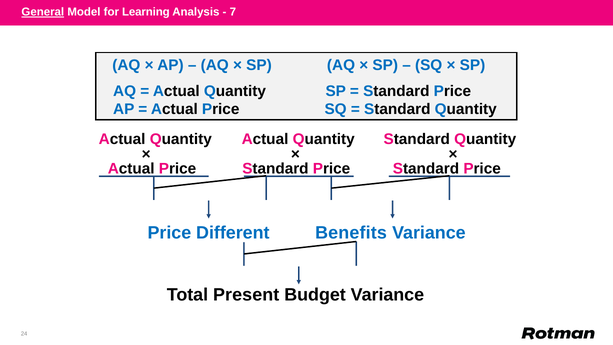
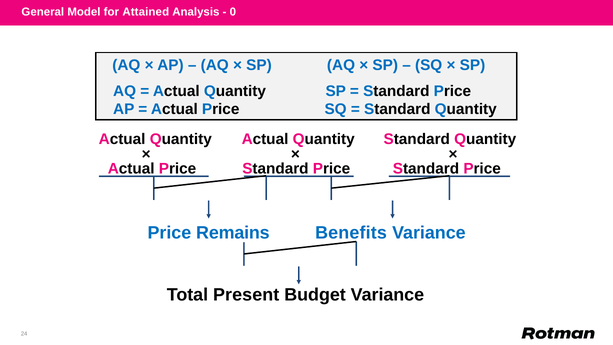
General underline: present -> none
Learning: Learning -> Attained
7: 7 -> 0
Different: Different -> Remains
